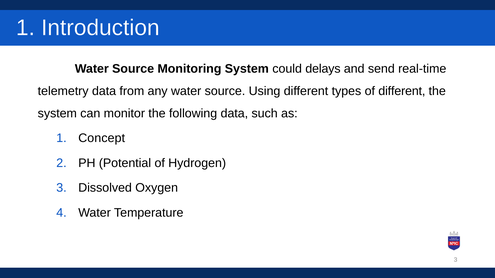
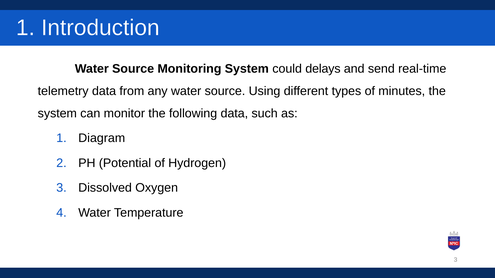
of different: different -> minutes
Concept: Concept -> Diagram
